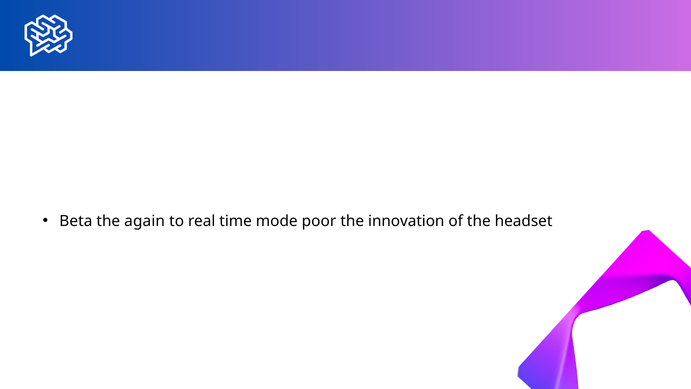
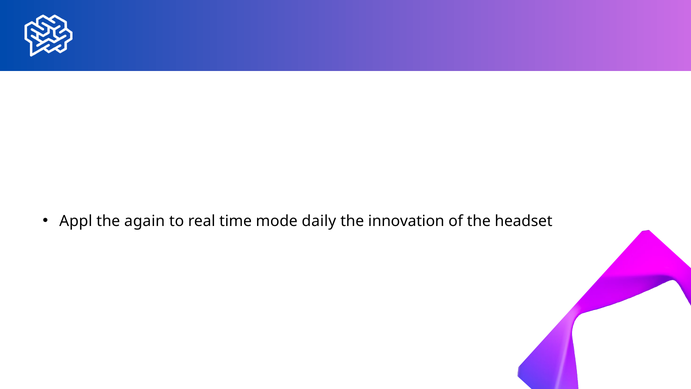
Beta: Beta -> Appl
poor: poor -> daily
